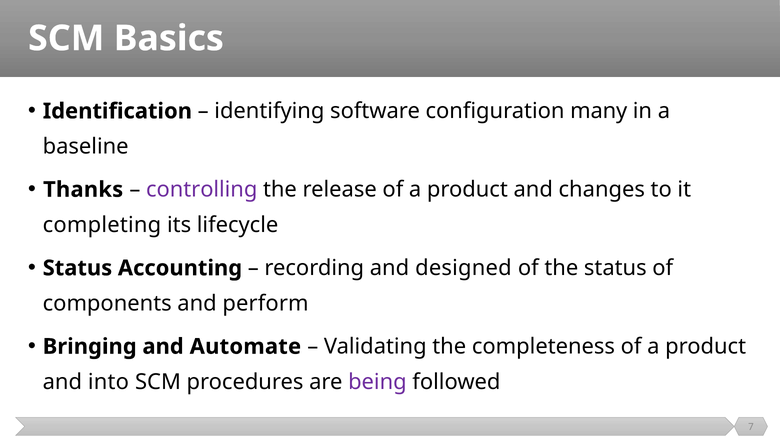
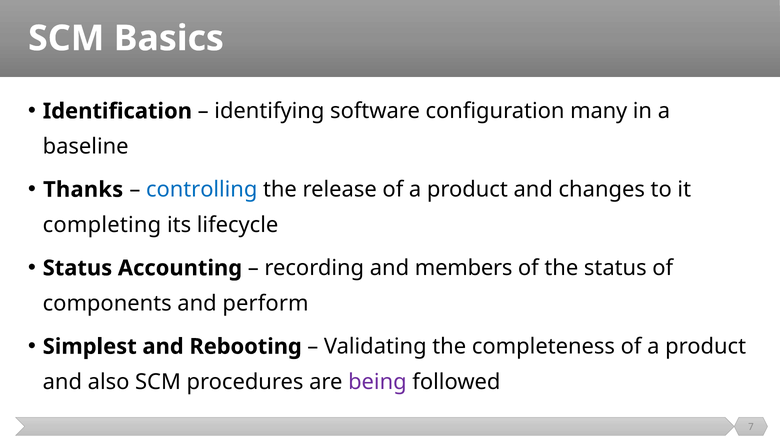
controlling colour: purple -> blue
designed: designed -> members
Bringing: Bringing -> Simplest
Automate: Automate -> Rebooting
into: into -> also
